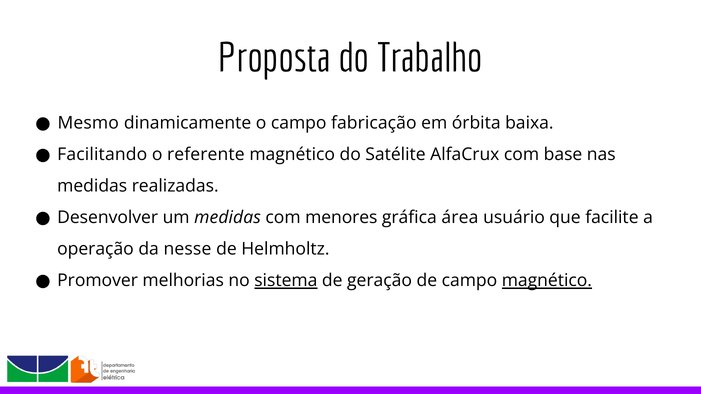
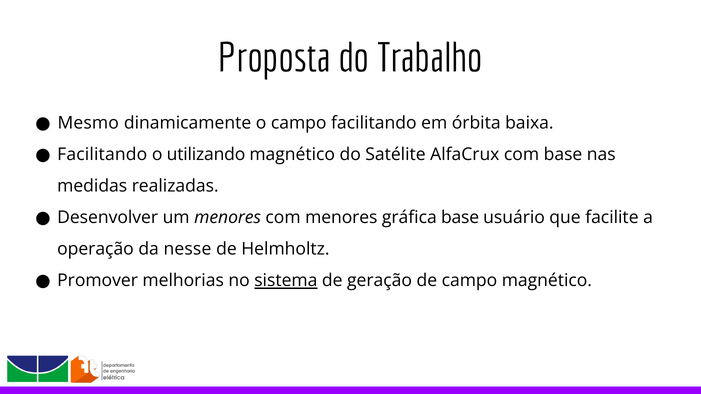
campo fabricação: fabricação -> facilitando
referente: referente -> utilizando
um medidas: medidas -> menores
gráfica área: área -> base
magnético at (547, 281) underline: present -> none
